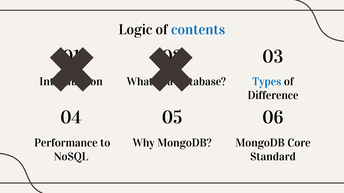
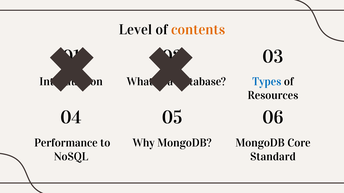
Logic: Logic -> Level
contents colour: blue -> orange
Difference: Difference -> Resources
